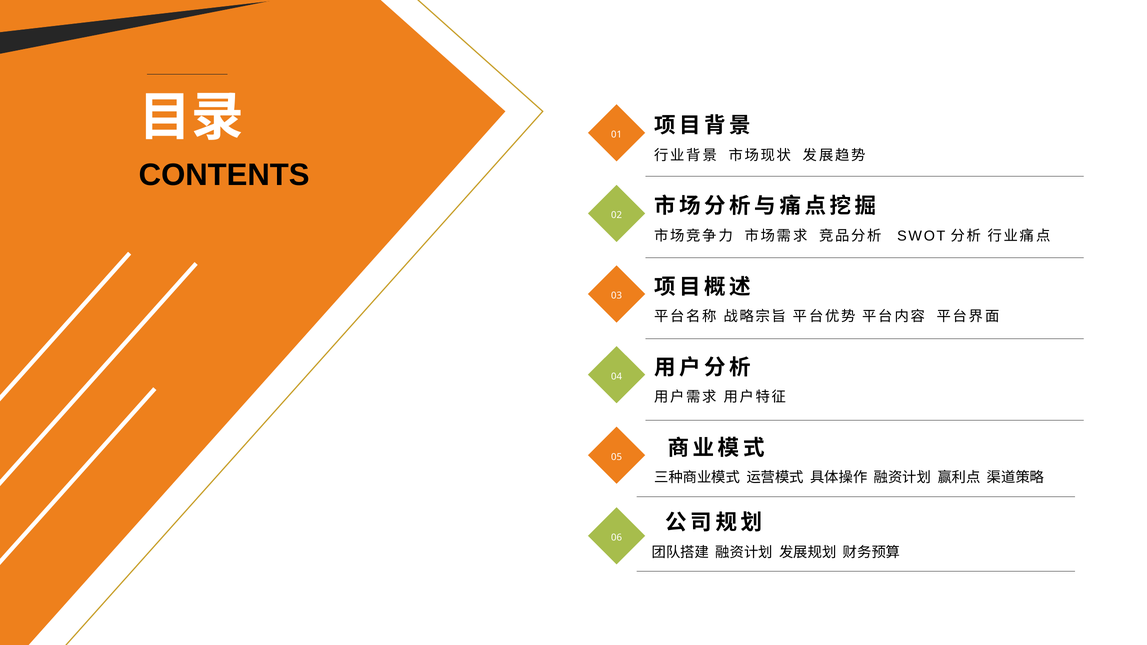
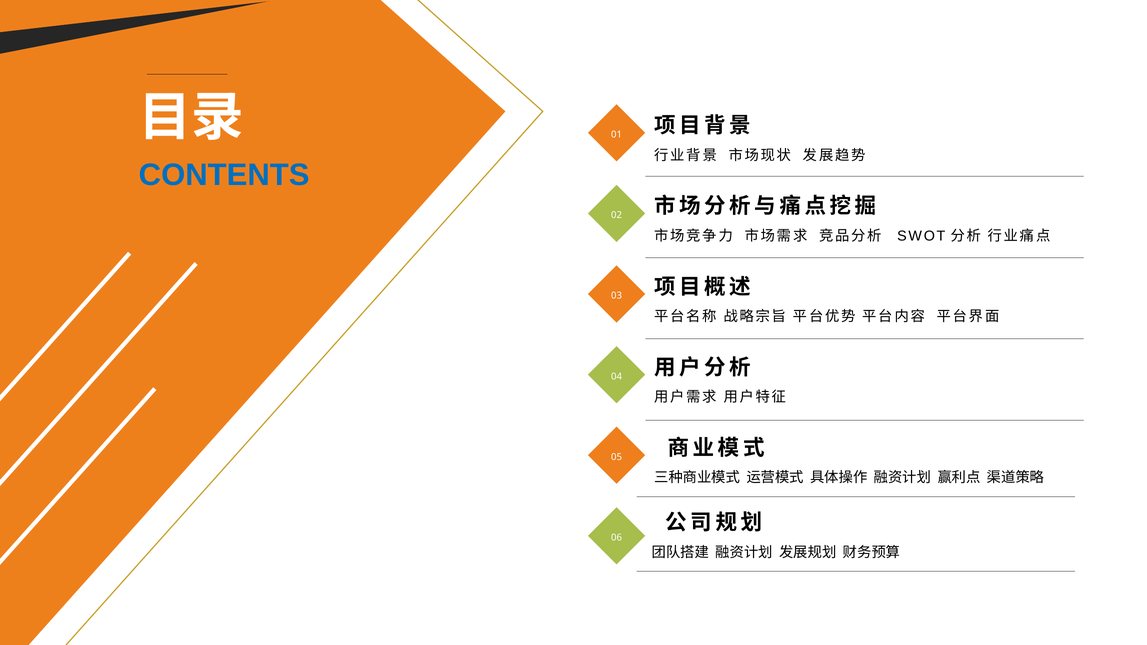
CONTENTS colour: black -> blue
